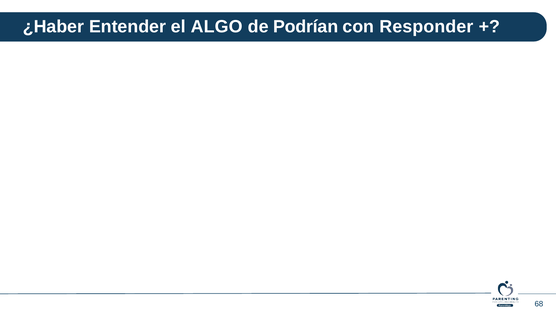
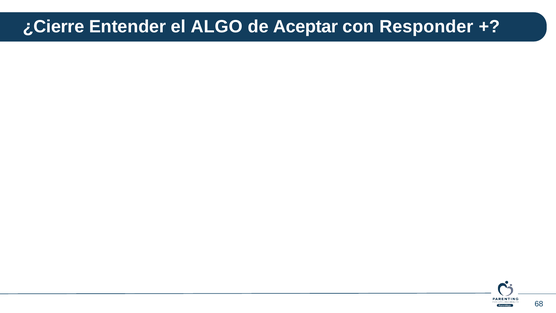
¿Haber: ¿Haber -> ¿Cierre
Podrían: Podrían -> Aceptar
